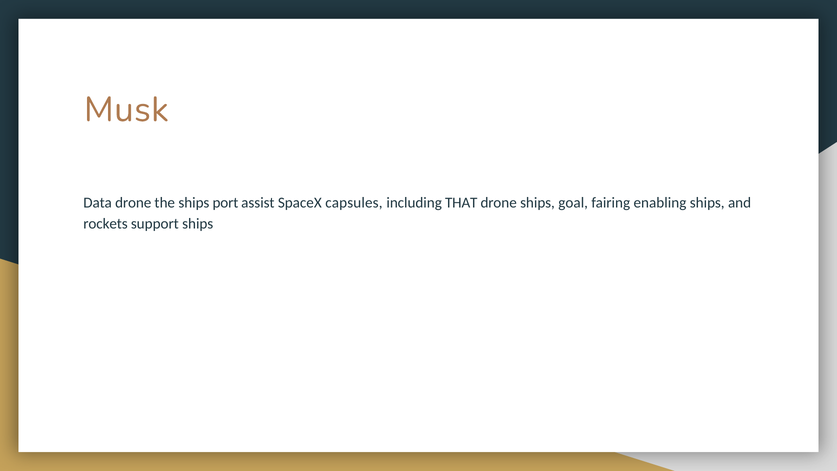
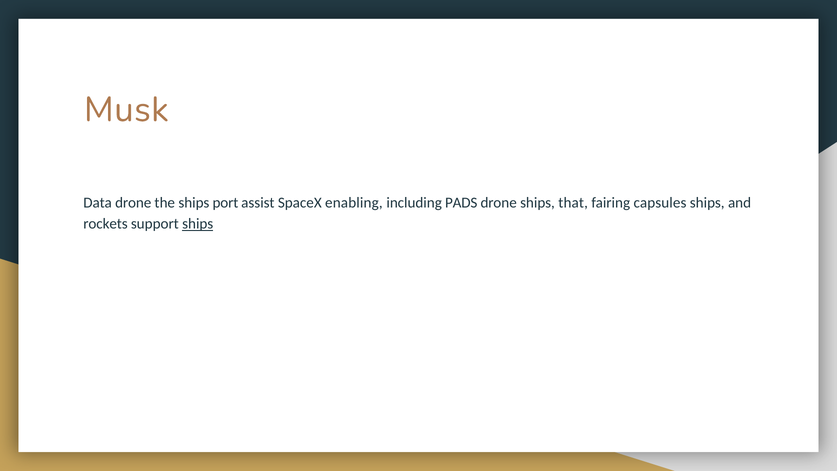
capsules: capsules -> enabling
THAT: THAT -> PADS
goal: goal -> that
enabling: enabling -> capsules
ships at (198, 224) underline: none -> present
